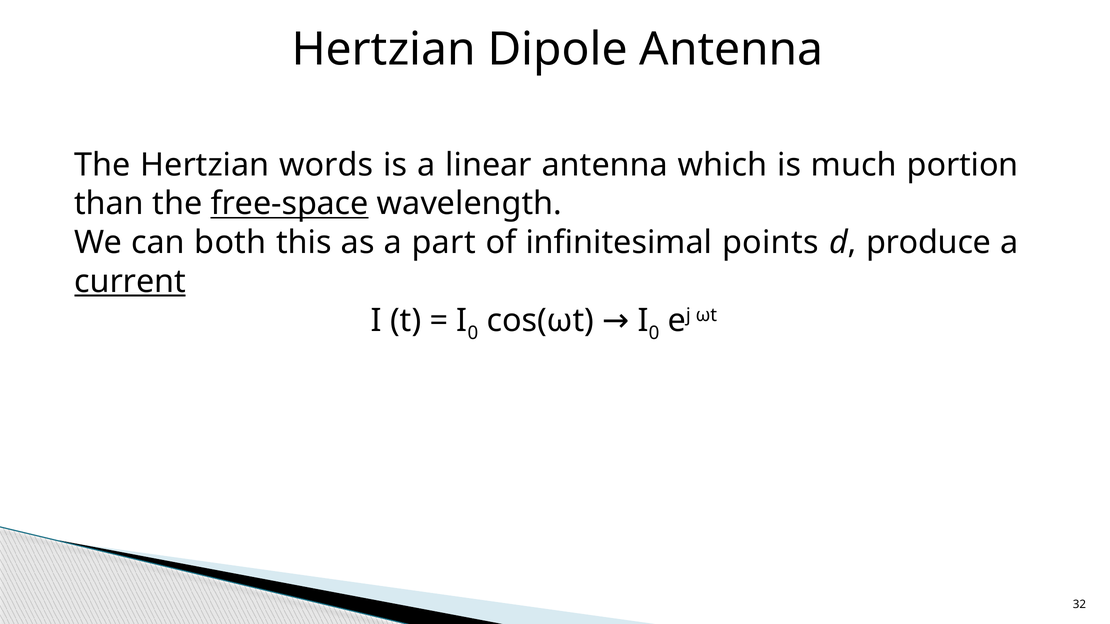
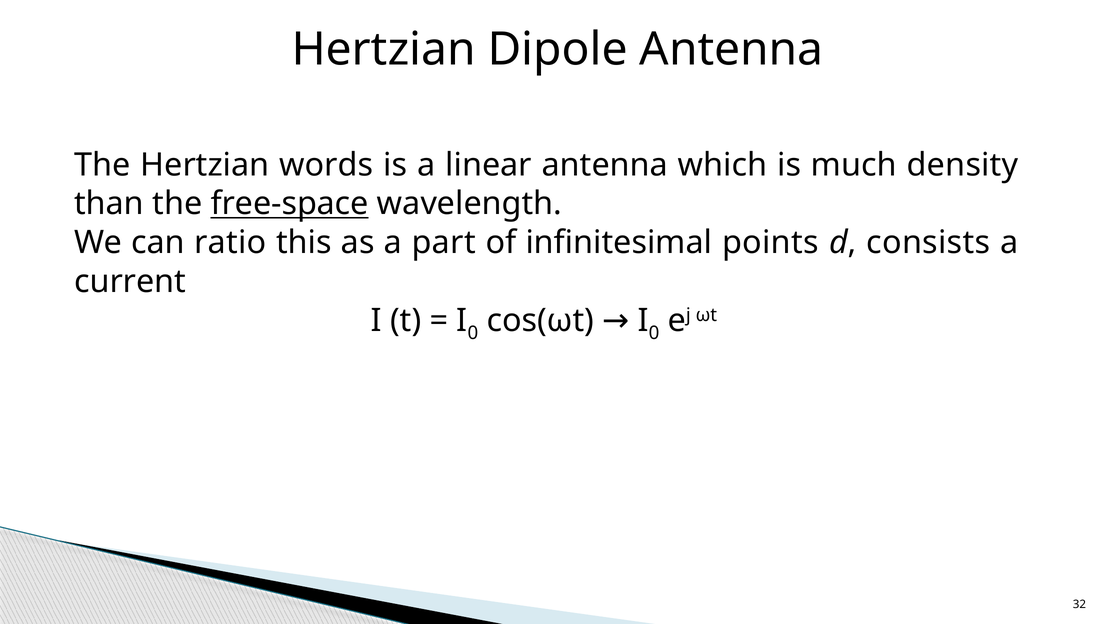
portion: portion -> density
both: both -> ratio
produce: produce -> consists
current underline: present -> none
